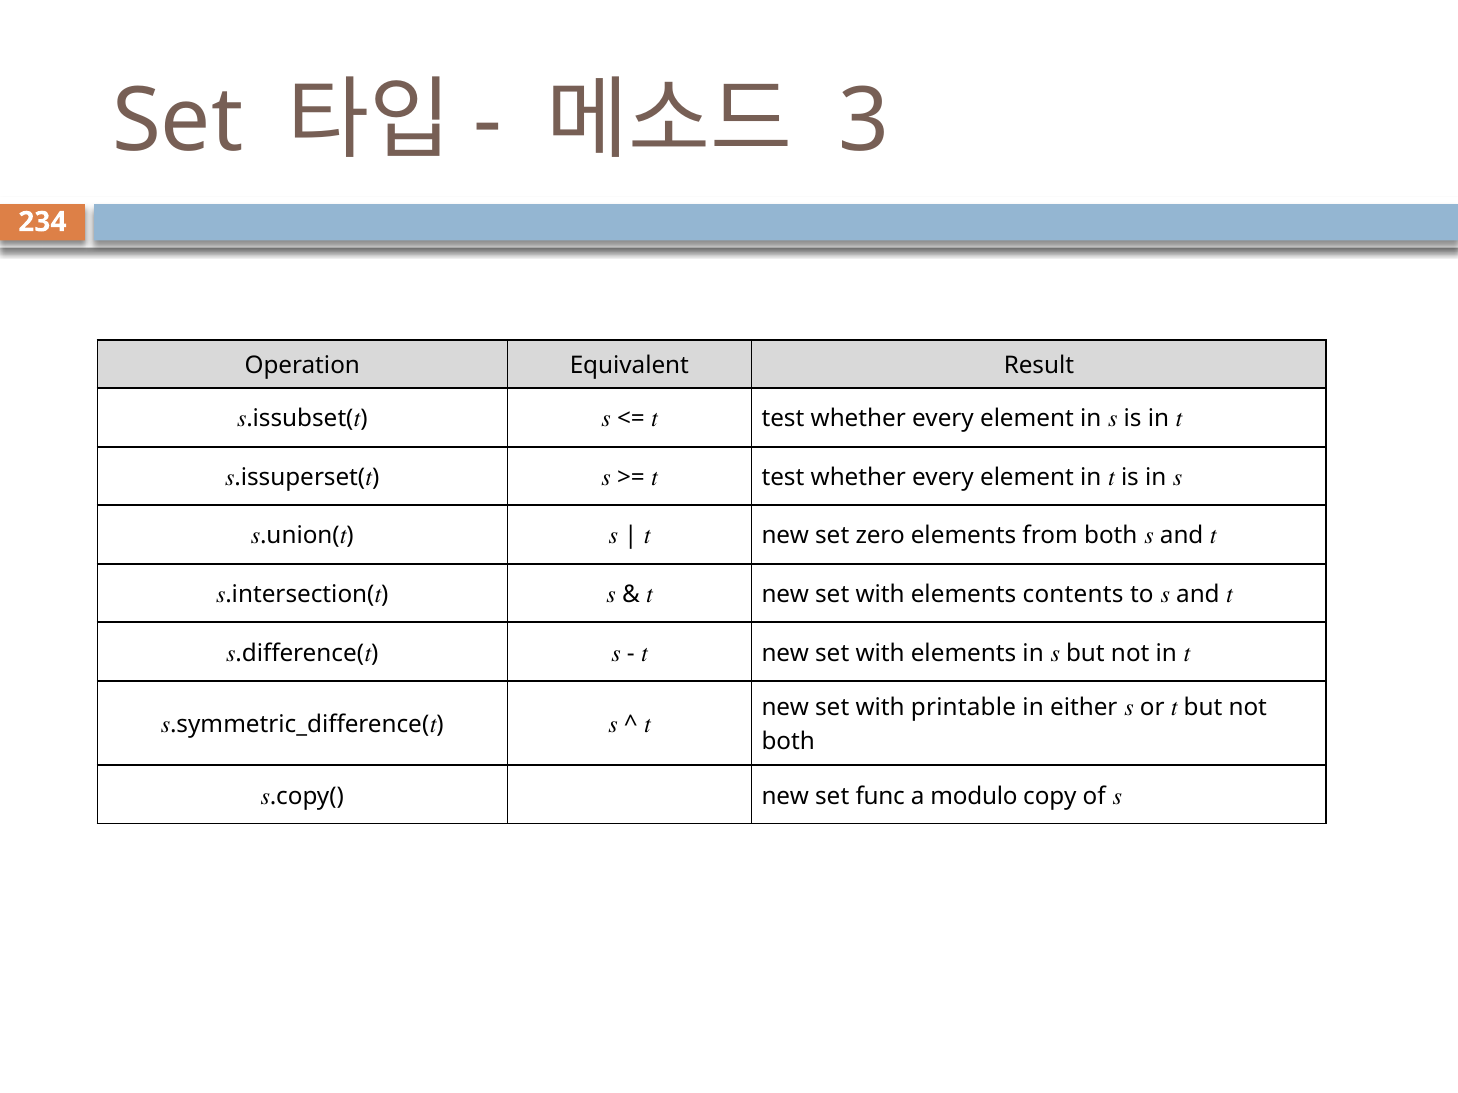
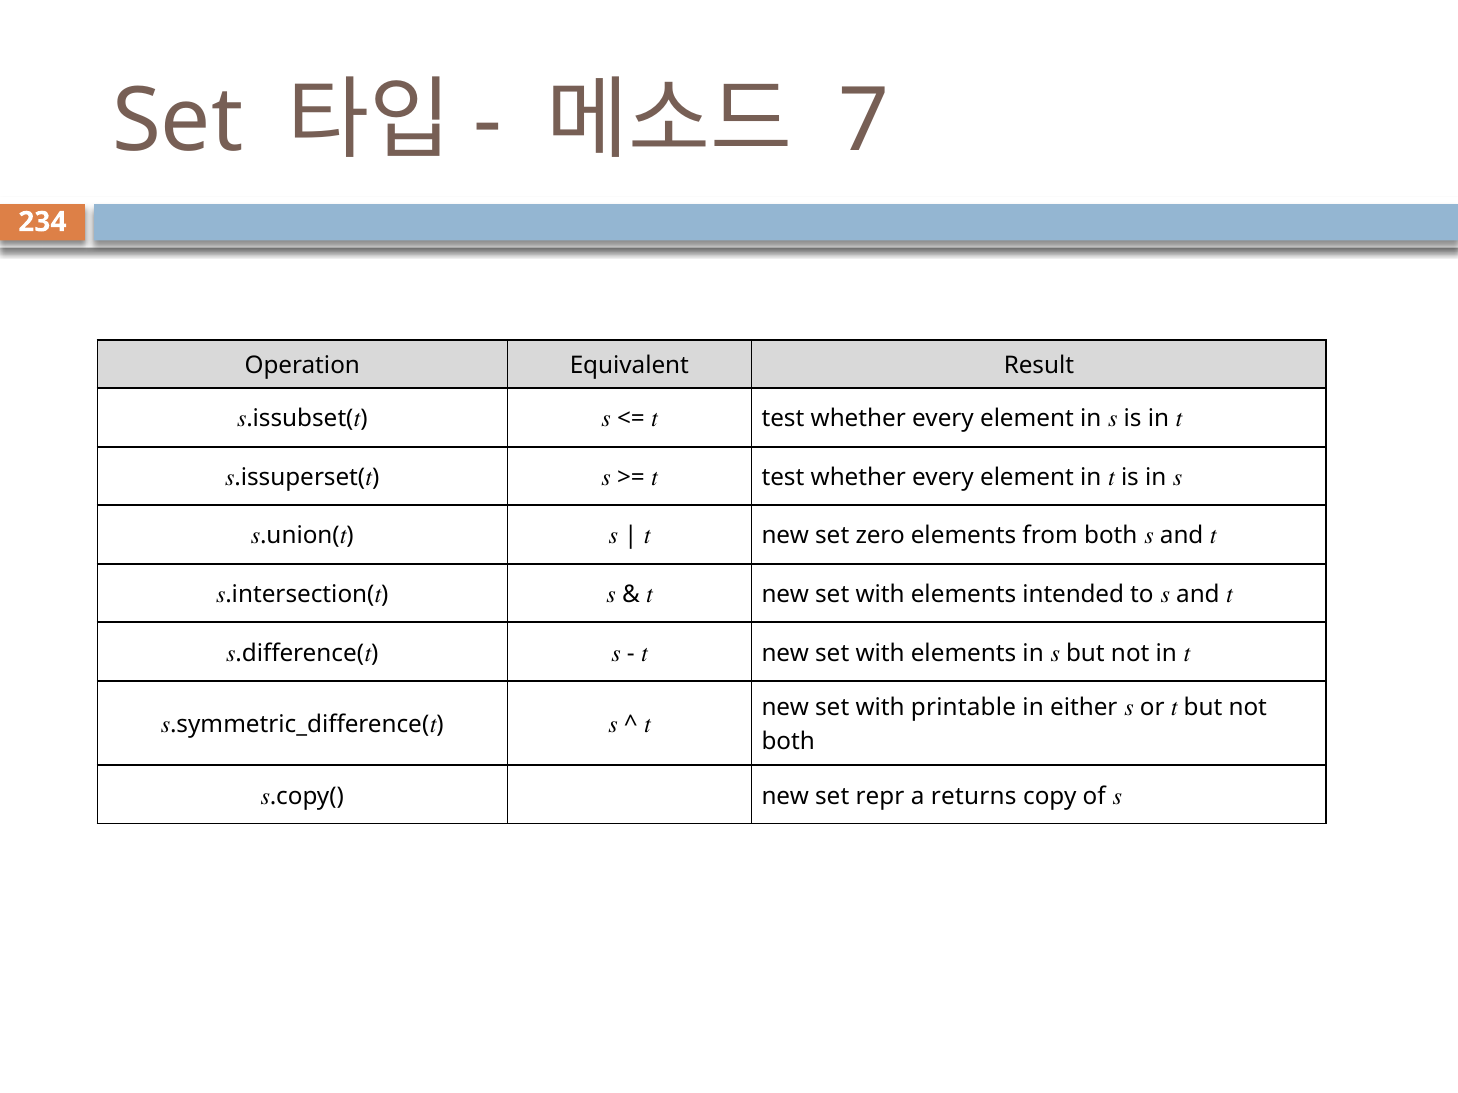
3: 3 -> 7
contents: contents -> intended
func: func -> repr
modulo: modulo -> returns
